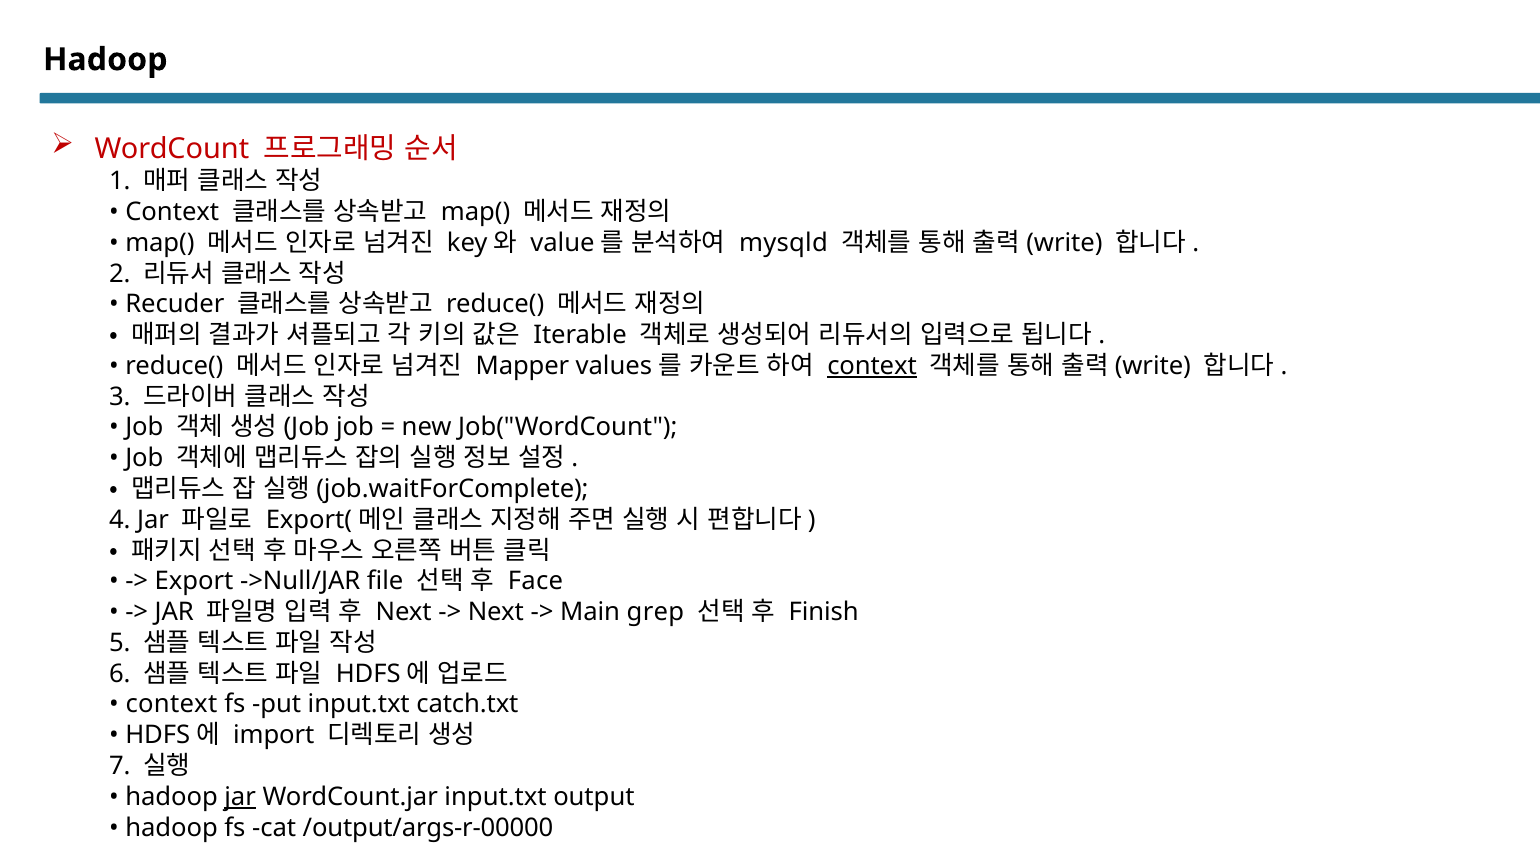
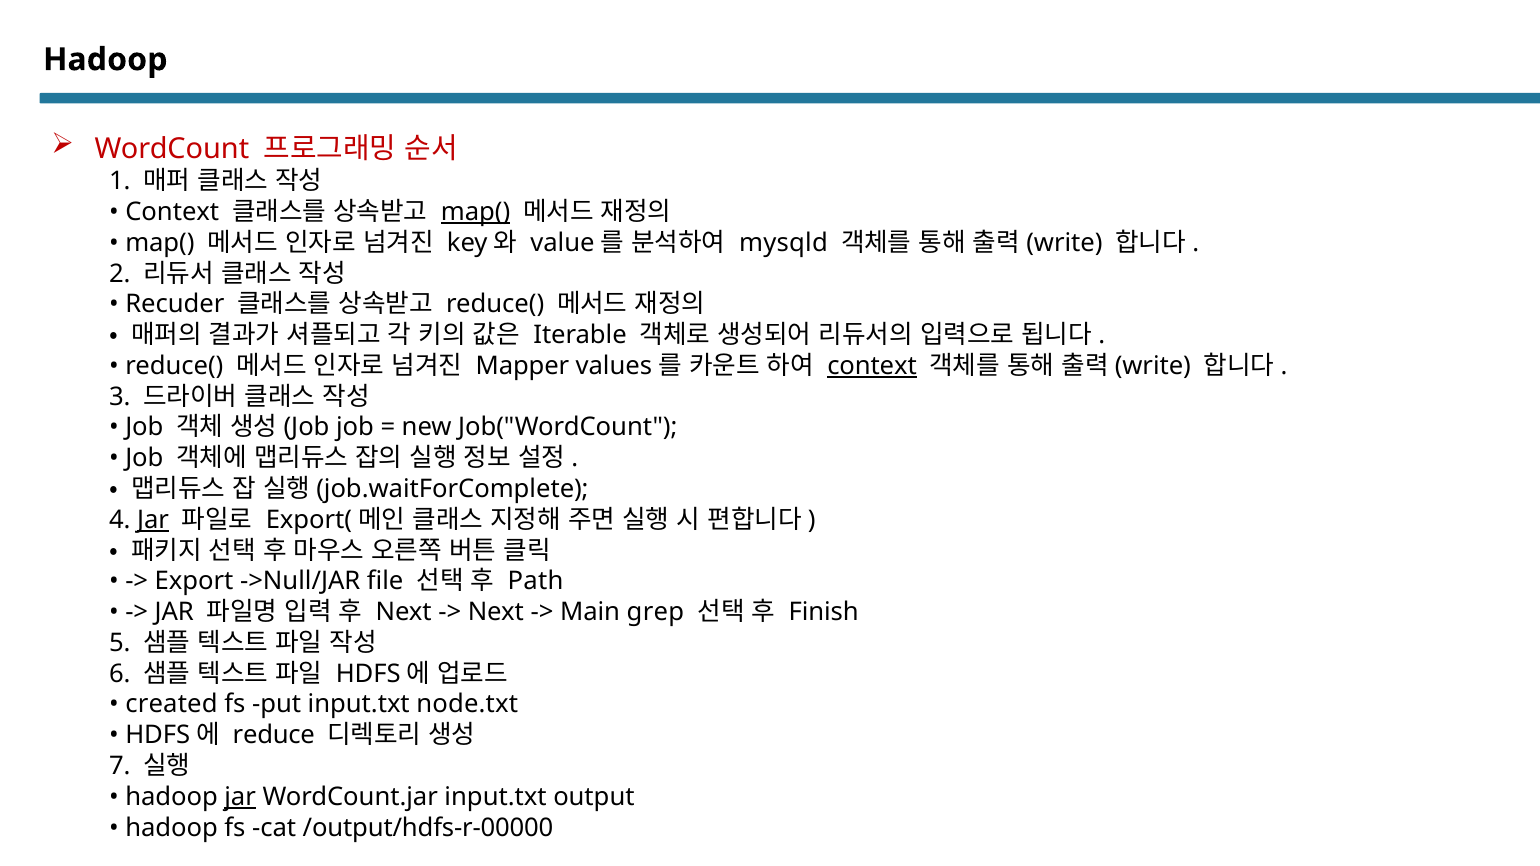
map( at (476, 212) underline: none -> present
Jar at (153, 520) underline: none -> present
Face: Face -> Path
context at (171, 705): context -> created
catch.txt: catch.txt -> node.txt
import: import -> reduce
/output/args-r-00000: /output/args-r-00000 -> /output/hdfs-r-00000
